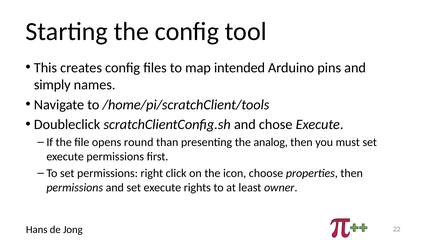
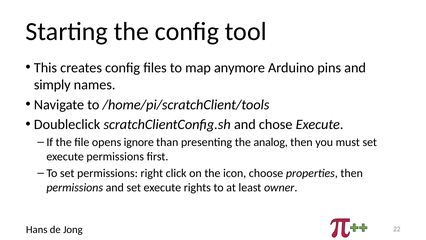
intended: intended -> anymore
round: round -> ignore
